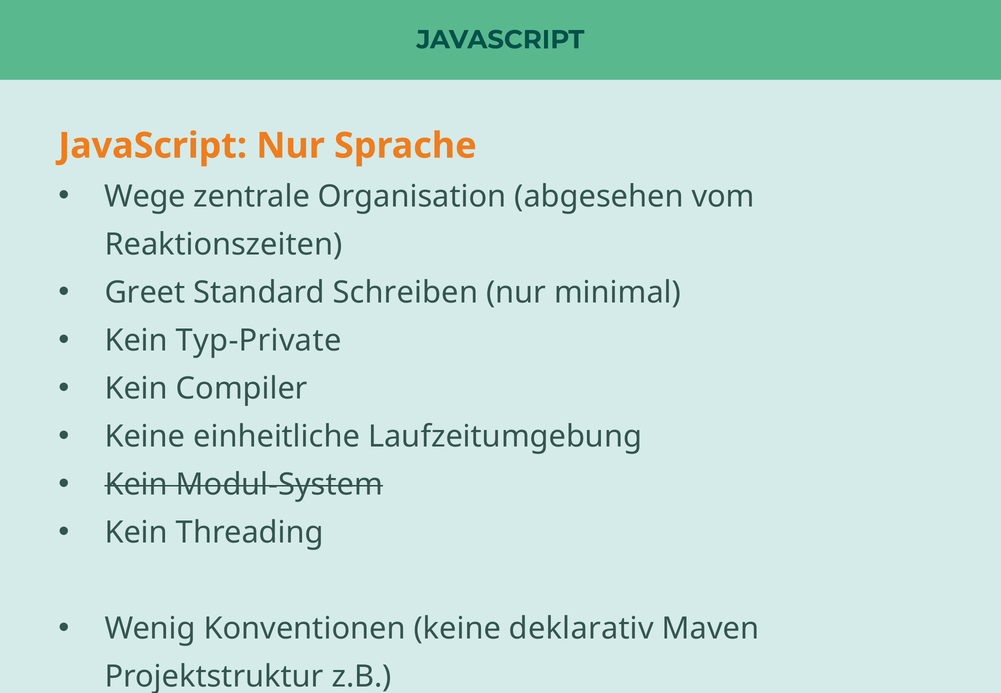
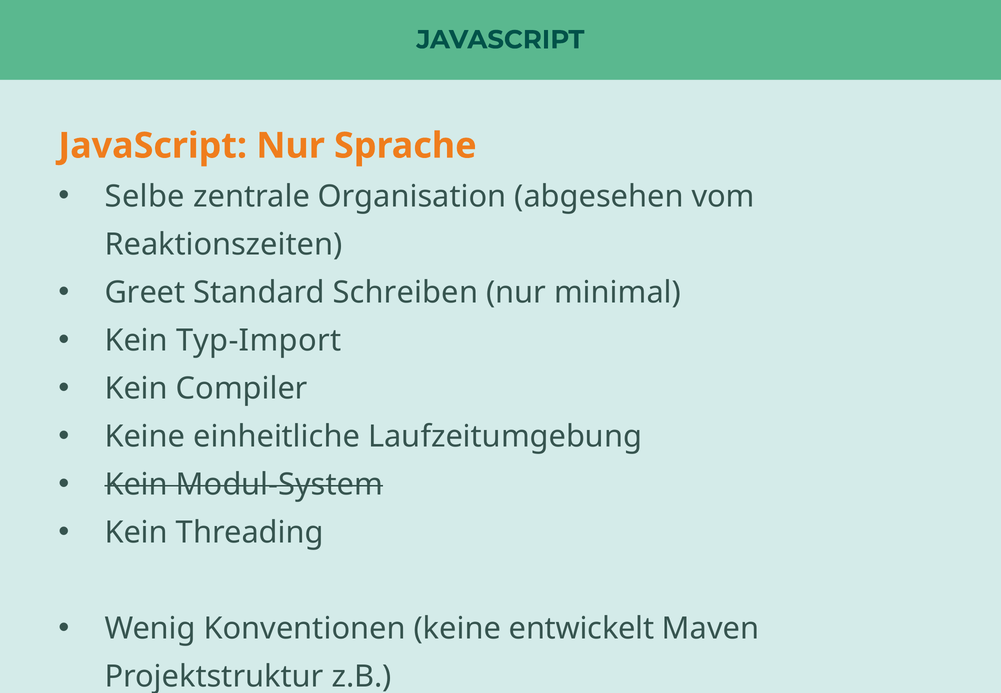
Wege: Wege -> Selbe
Typ-Private: Typ-Private -> Typ-Import
deklarativ: deklarativ -> entwickelt
